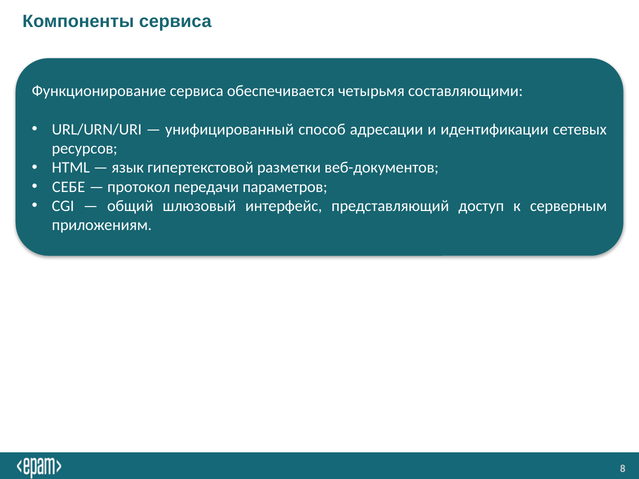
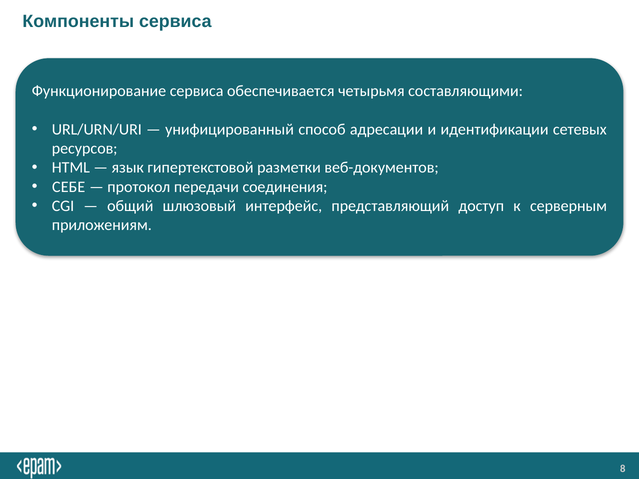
параметров: параметров -> соединения
